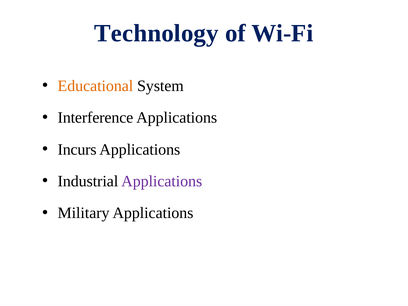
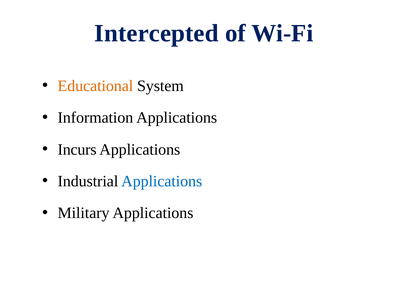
Technology: Technology -> Intercepted
Interference: Interference -> Information
Applications at (162, 181) colour: purple -> blue
